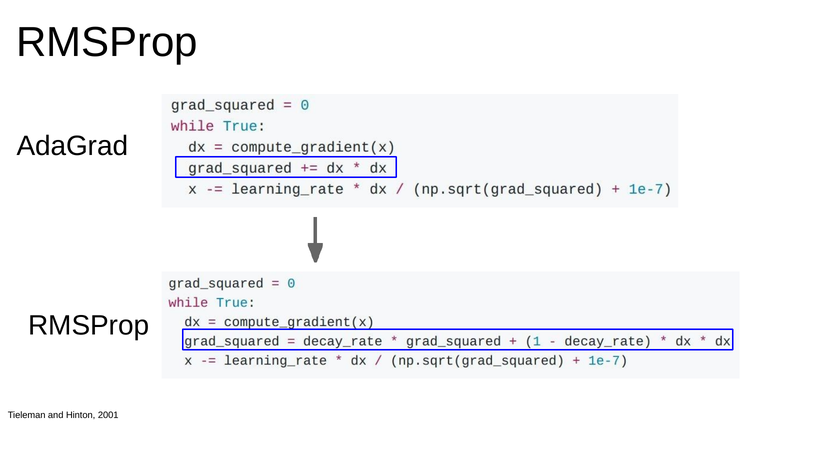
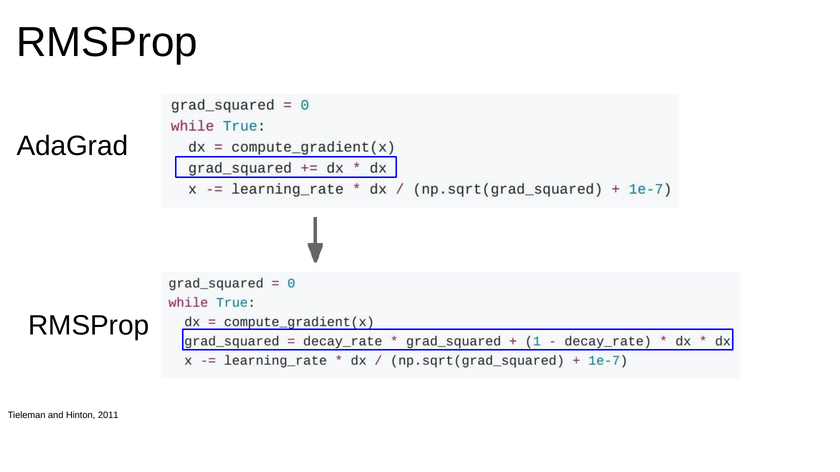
2001: 2001 -> 2011
